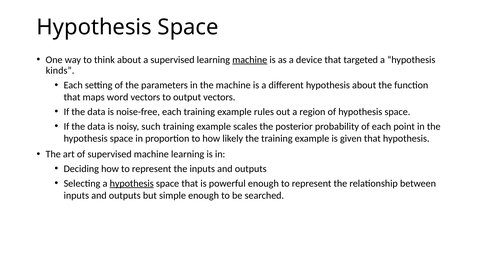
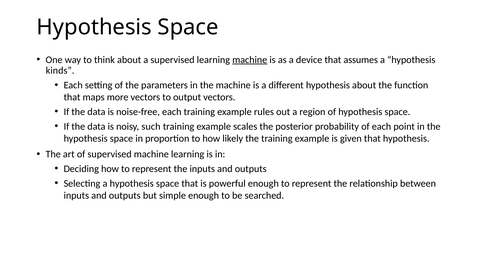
targeted: targeted -> assumes
word: word -> more
hypothesis at (132, 183) underline: present -> none
